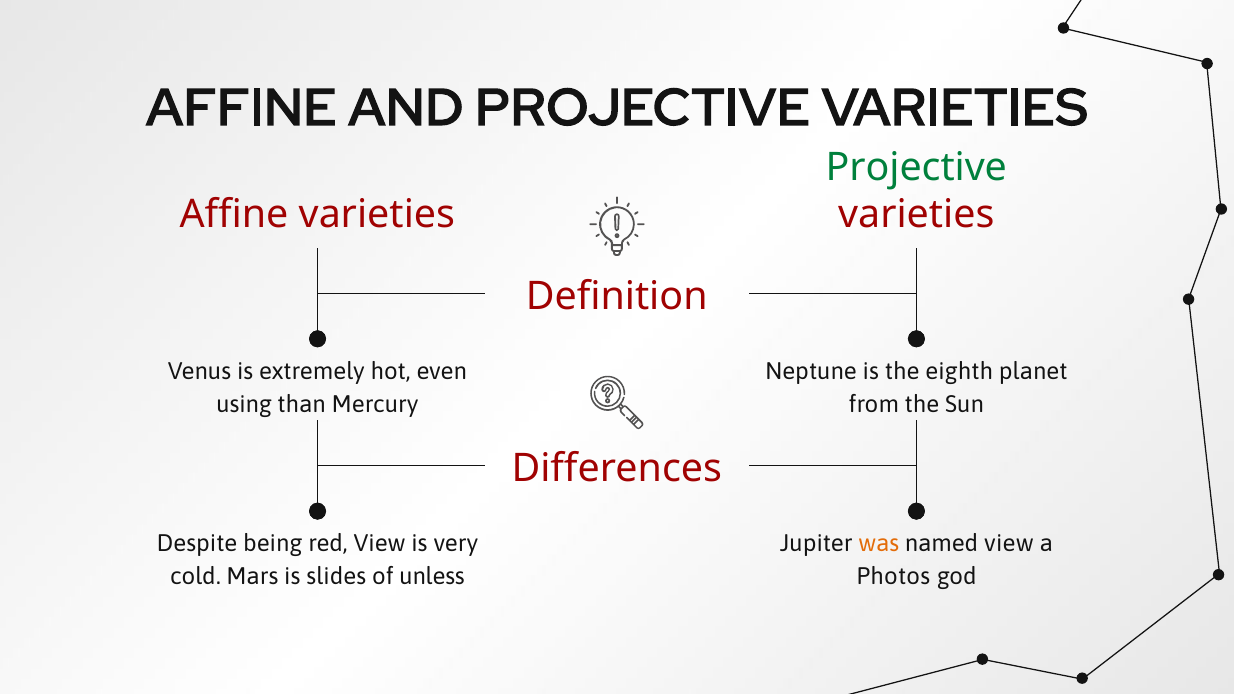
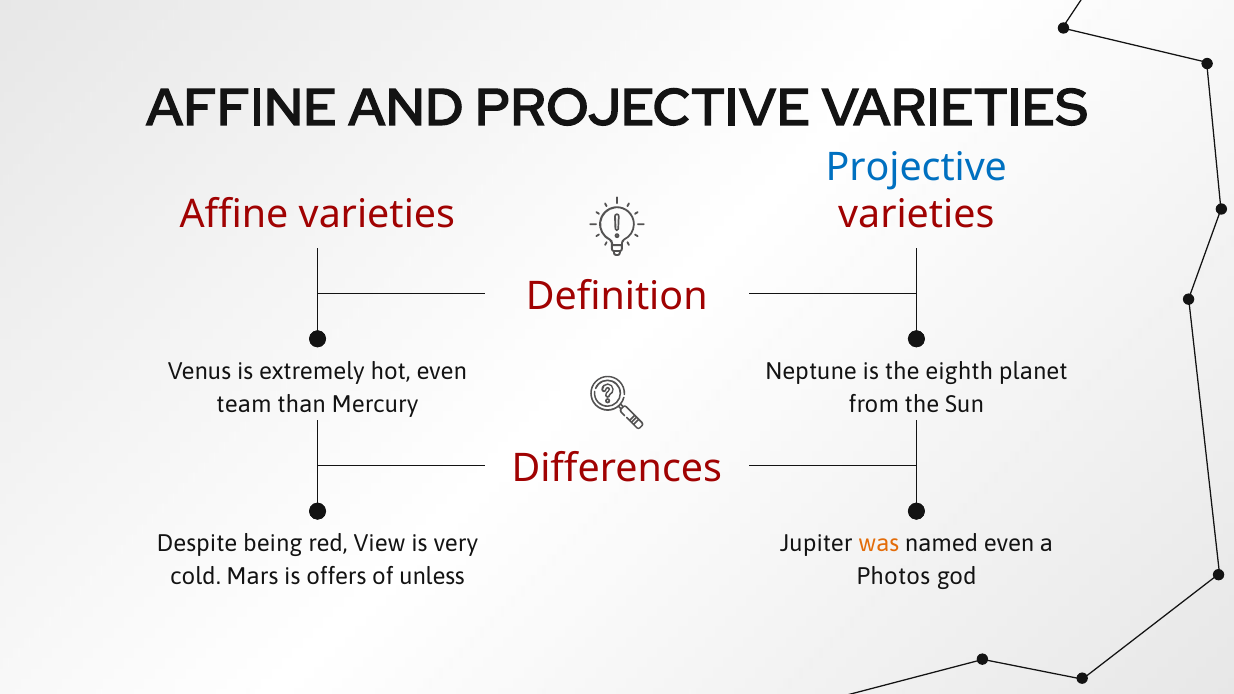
Projective at (916, 168) colour: green -> blue
using: using -> team
named view: view -> even
slides: slides -> offers
